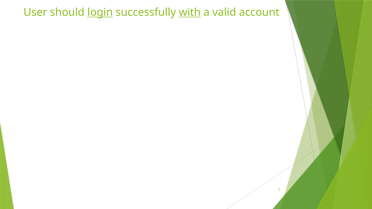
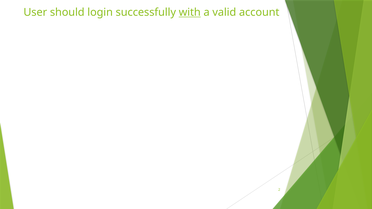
login underline: present -> none
